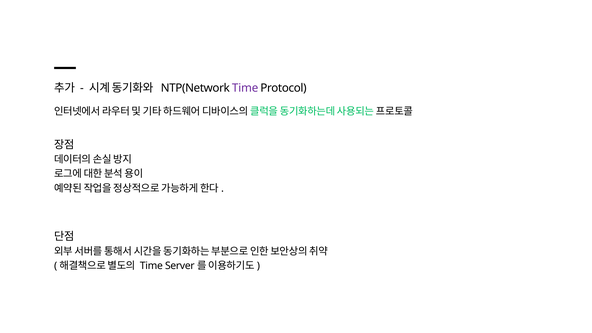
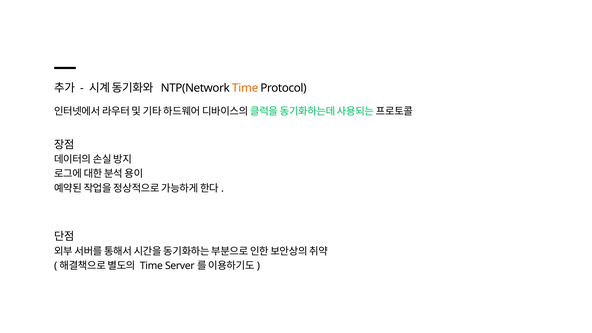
Time at (245, 88) colour: purple -> orange
